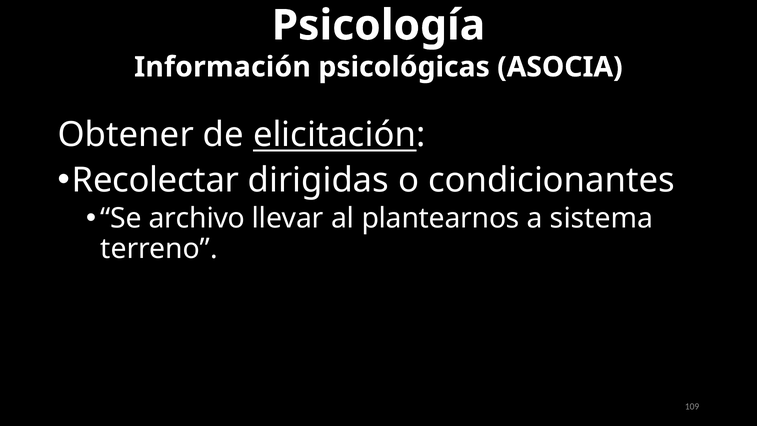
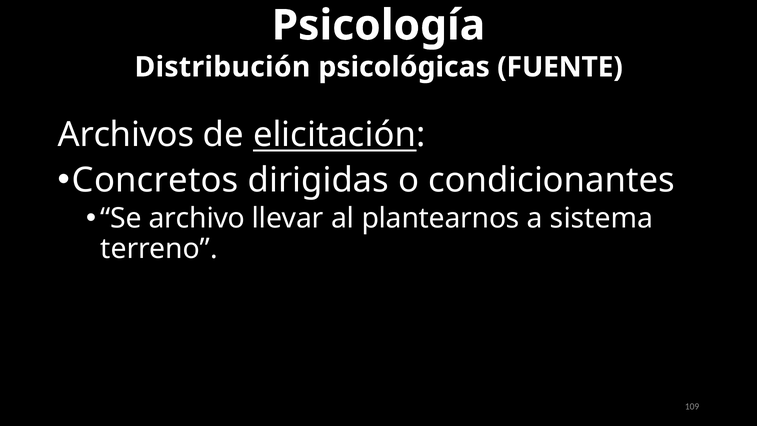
Información: Información -> Distribución
ASOCIA: ASOCIA -> FUENTE
Obtener: Obtener -> Archivos
Recolectar: Recolectar -> Concretos
